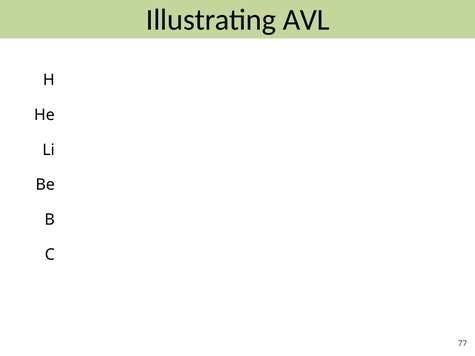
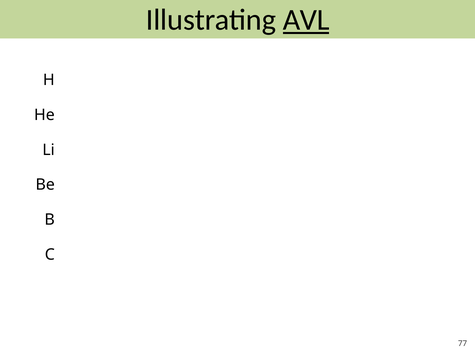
AVL underline: none -> present
